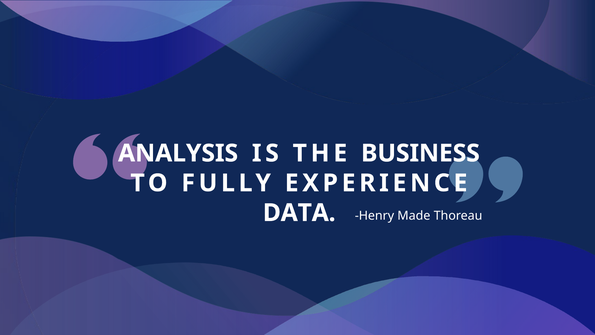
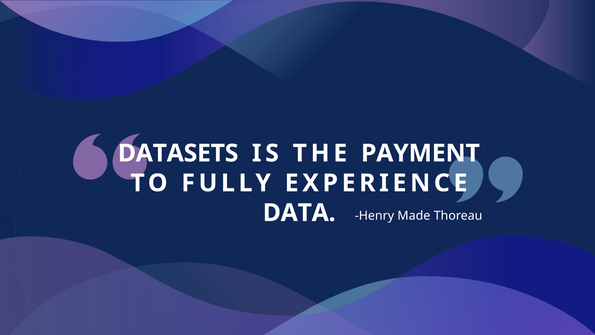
ANALYSIS: ANALYSIS -> DATASETS
BUSINESS: BUSINESS -> PAYMENT
